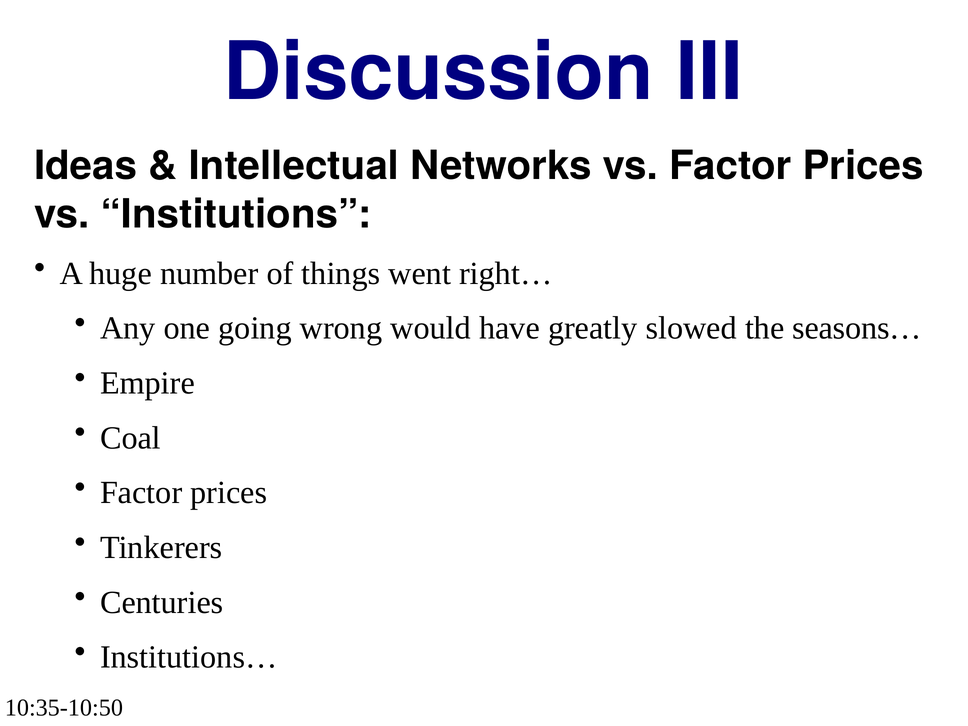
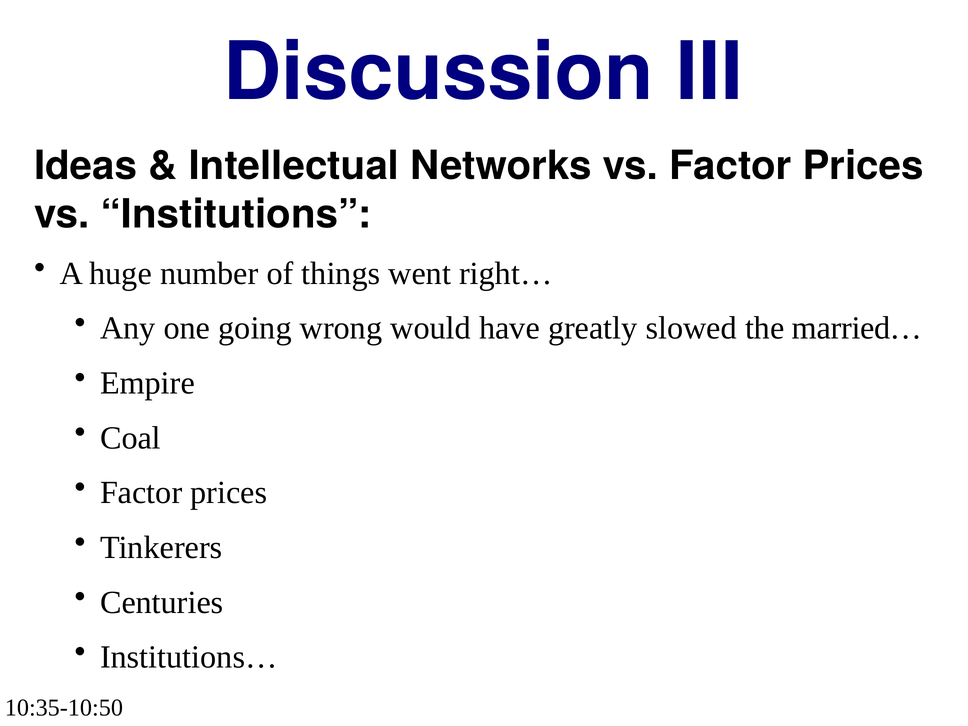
seasons…: seasons… -> married…
